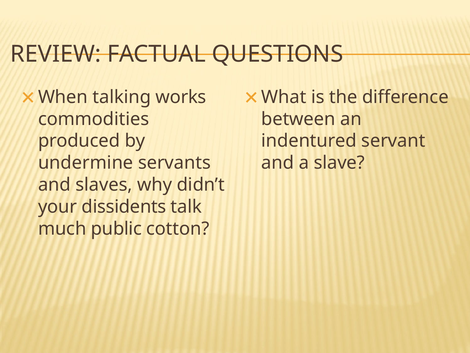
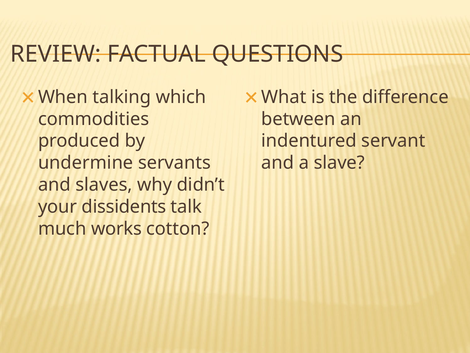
works: works -> which
public: public -> works
